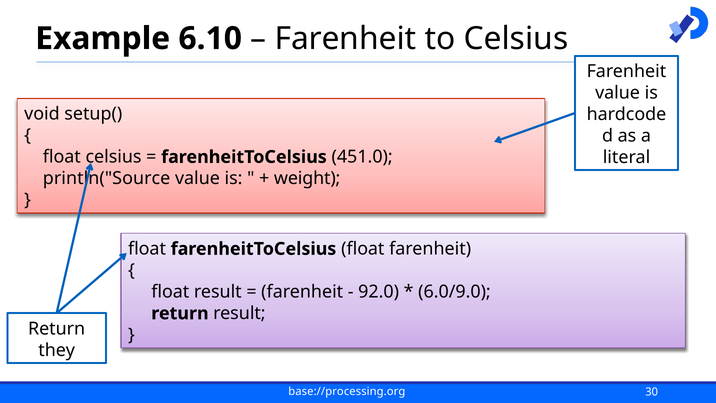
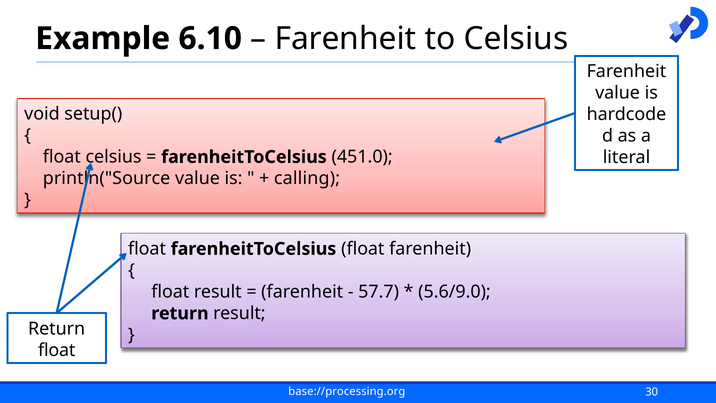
weight: weight -> calling
92.0: 92.0 -> 57.7
6.0/9.0: 6.0/9.0 -> 5.6/9.0
they at (57, 350): they -> float
